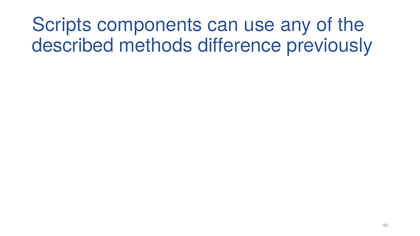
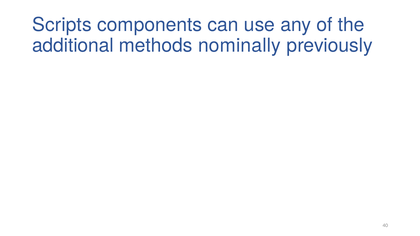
described: described -> additional
difference: difference -> nominally
